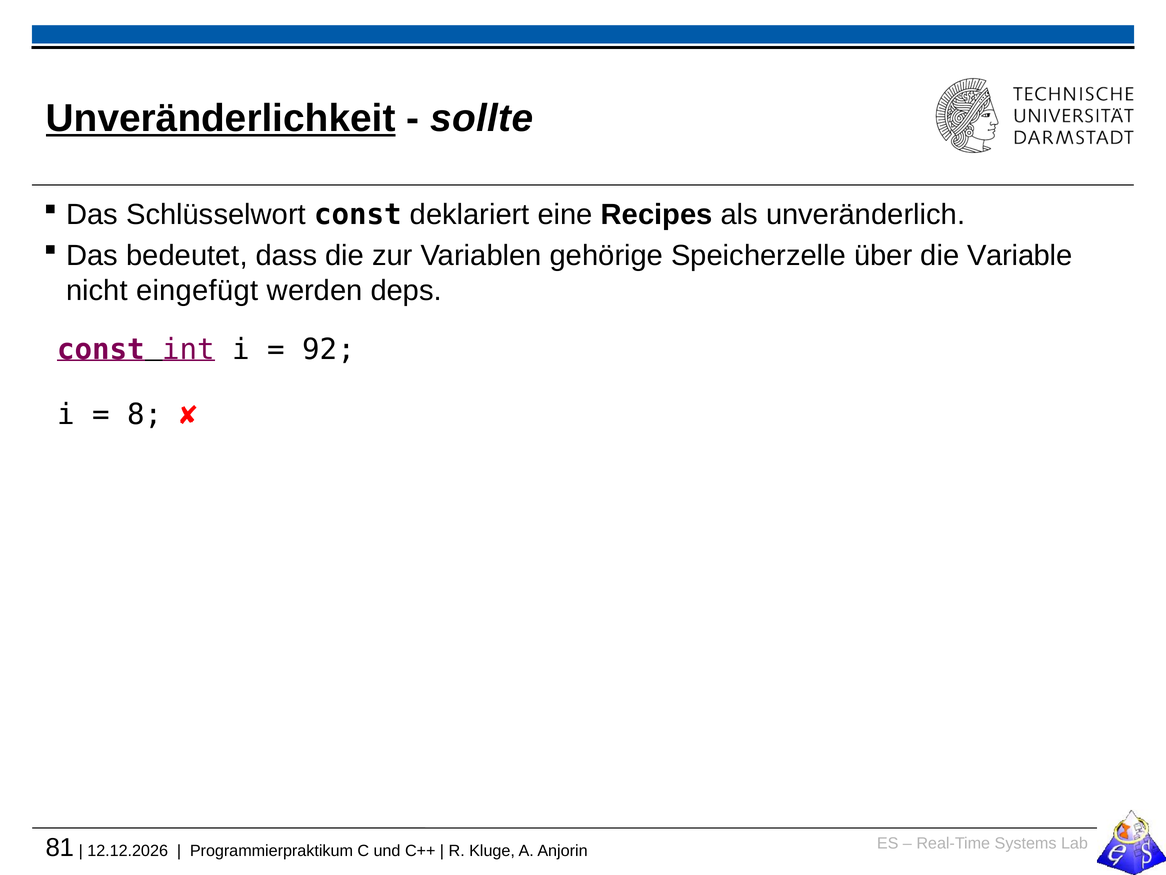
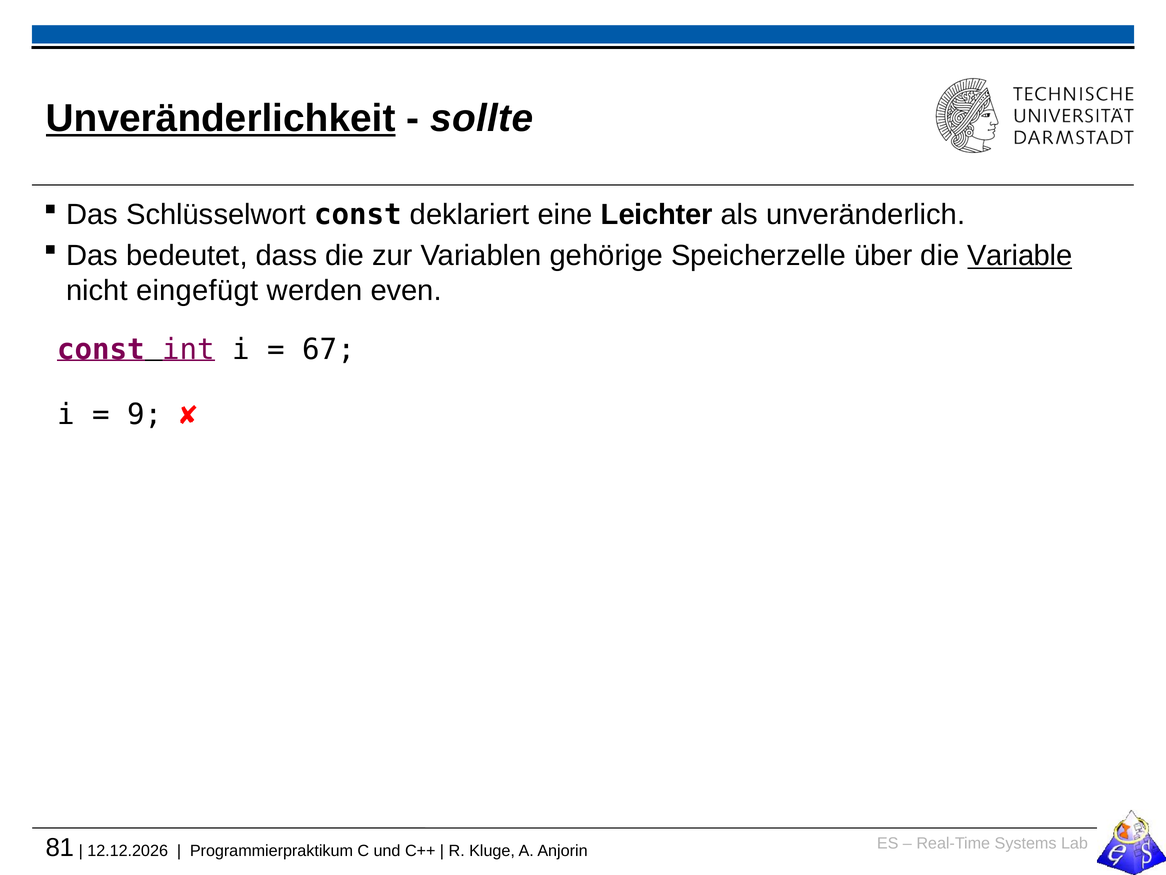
Recipes: Recipes -> Leichter
Variable underline: none -> present
deps: deps -> even
92: 92 -> 67
8: 8 -> 9
